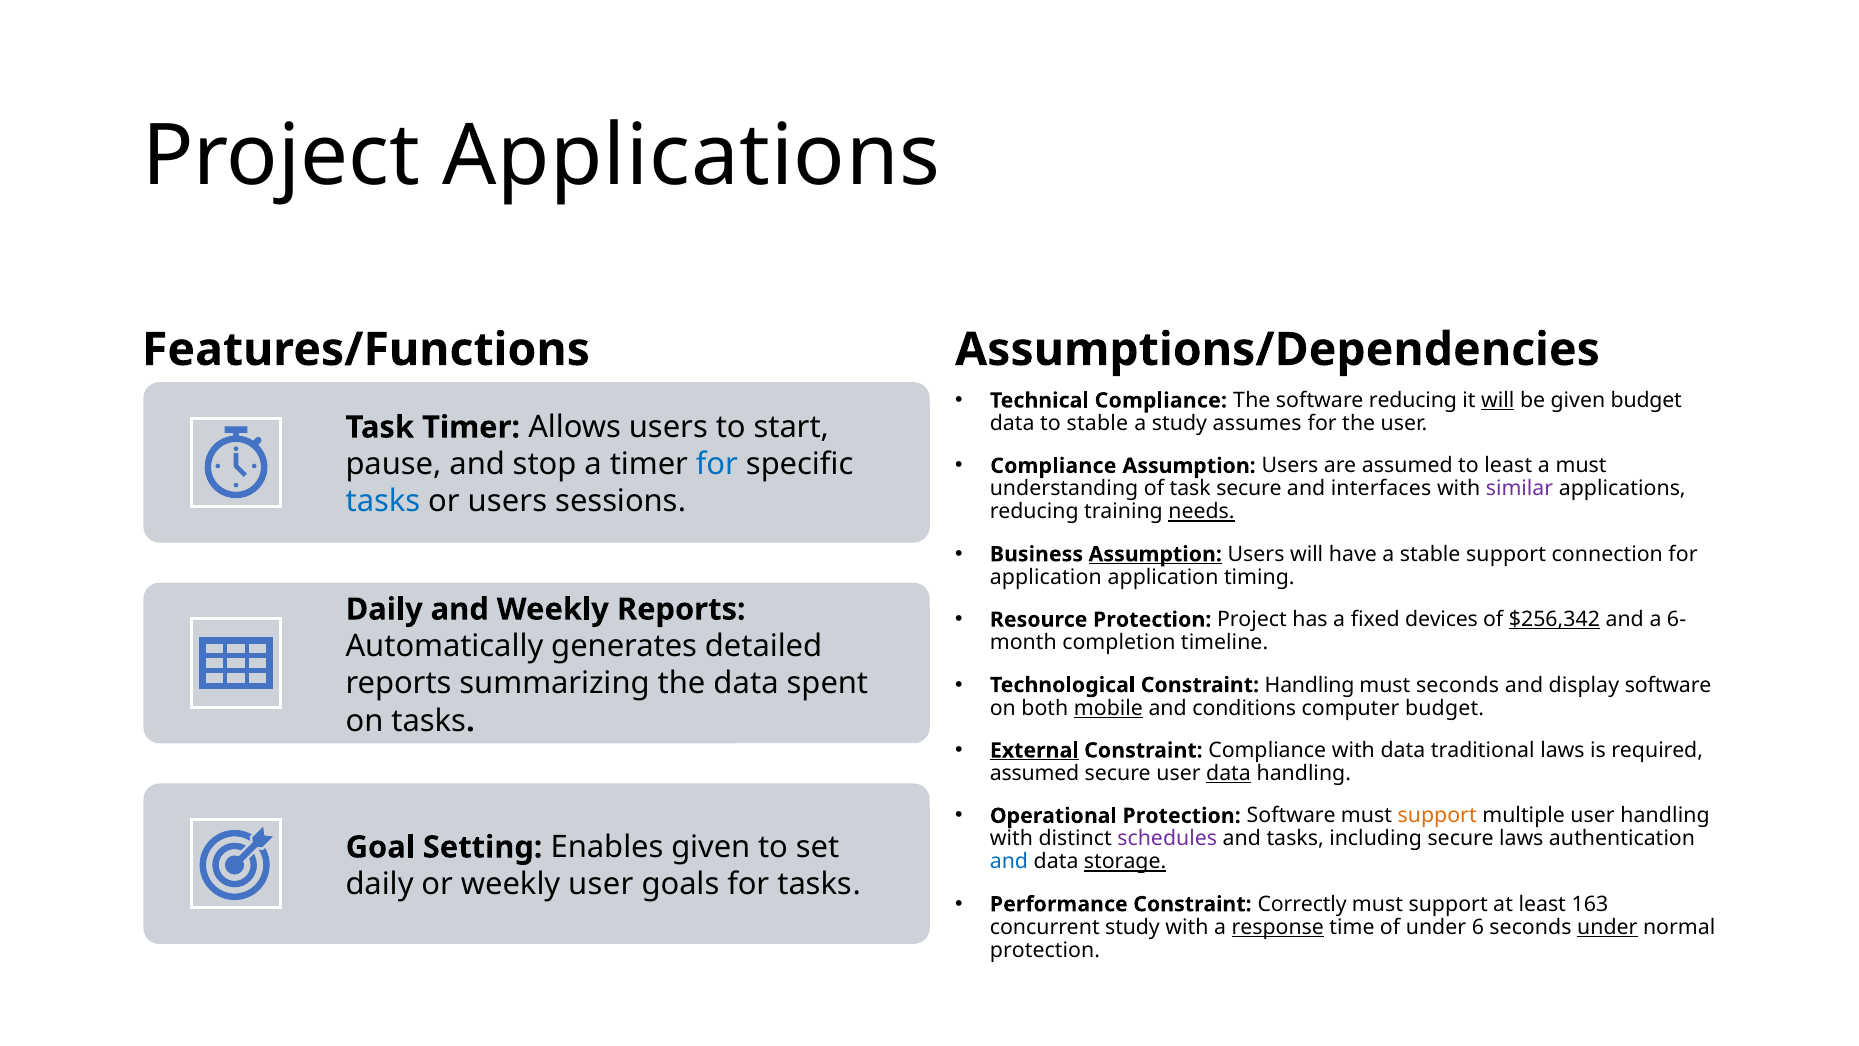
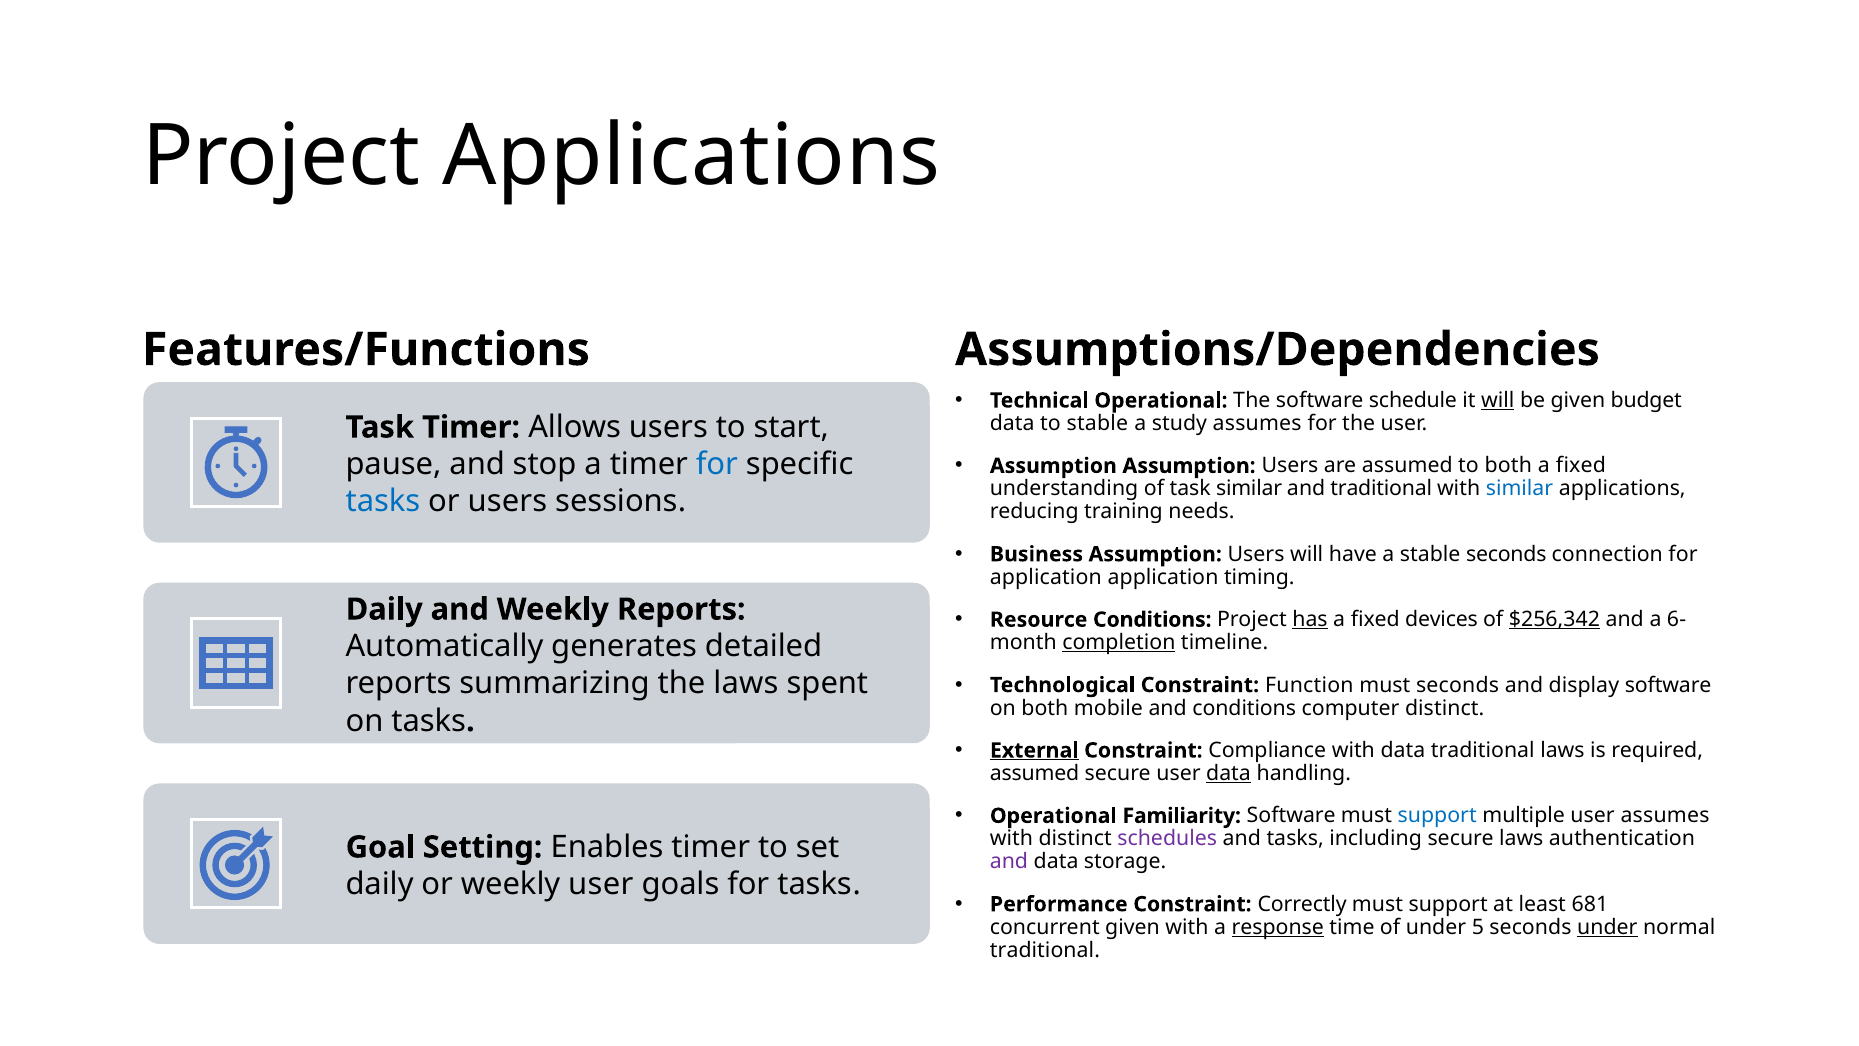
Technical Compliance: Compliance -> Operational
software reducing: reducing -> schedule
Compliance at (1053, 466): Compliance -> Assumption
to least: least -> both
must at (1581, 466): must -> fixed
task secure: secure -> similar
and interfaces: interfaces -> traditional
similar at (1520, 489) colour: purple -> blue
needs underline: present -> none
Assumption at (1155, 554) underline: present -> none
stable support: support -> seconds
Resource Protection: Protection -> Conditions
has underline: none -> present
completion underline: none -> present
Constraint Handling: Handling -> Function
the data: data -> laws
mobile underline: present -> none
computer budget: budget -> distinct
Operational Protection: Protection -> Familiarity
support at (1437, 816) colour: orange -> blue
user handling: handling -> assumes
given at (711, 847): given -> timer
and at (1009, 862) colour: blue -> purple
storage underline: present -> none
163: 163 -> 681
concurrent study: study -> given
6: 6 -> 5
protection at (1045, 950): protection -> traditional
